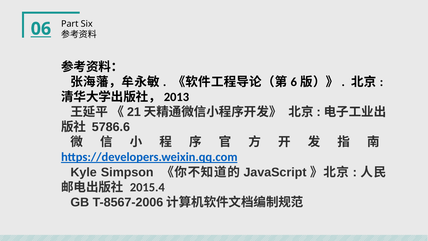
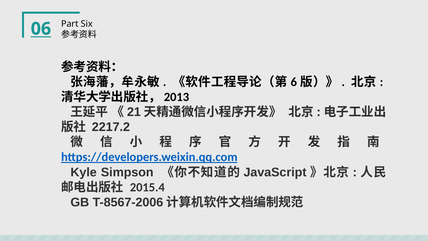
5786.6: 5786.6 -> 2217.2
